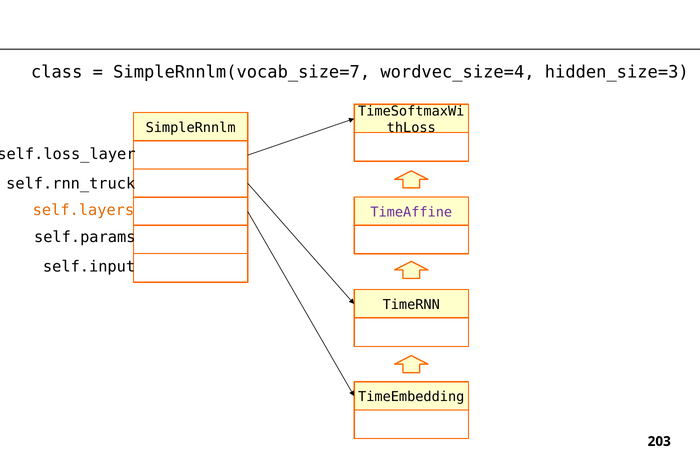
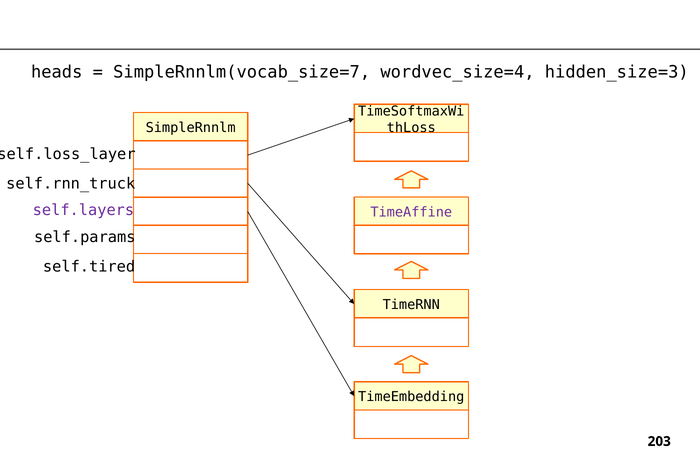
class: class -> heads
self.layers colour: orange -> purple
self.input: self.input -> self.tired
